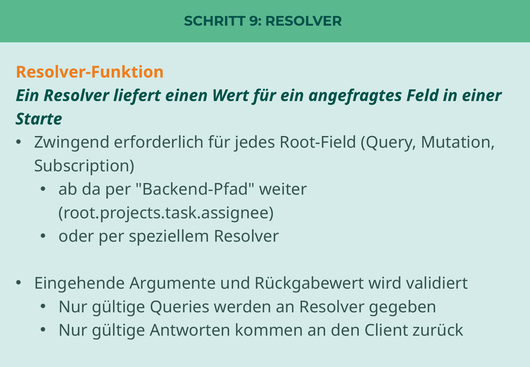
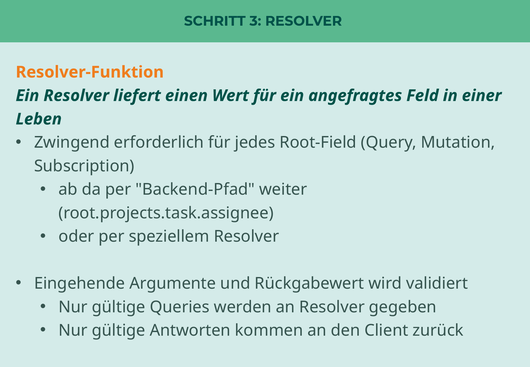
9: 9 -> 3
Starte: Starte -> Leben
